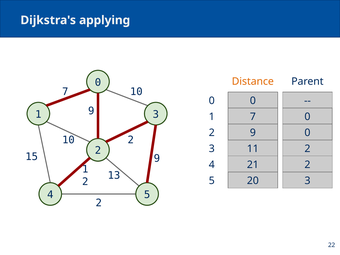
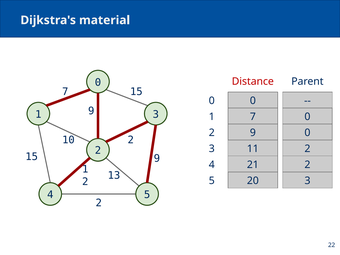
applying: applying -> material
Distance colour: orange -> red
10 at (136, 92): 10 -> 15
